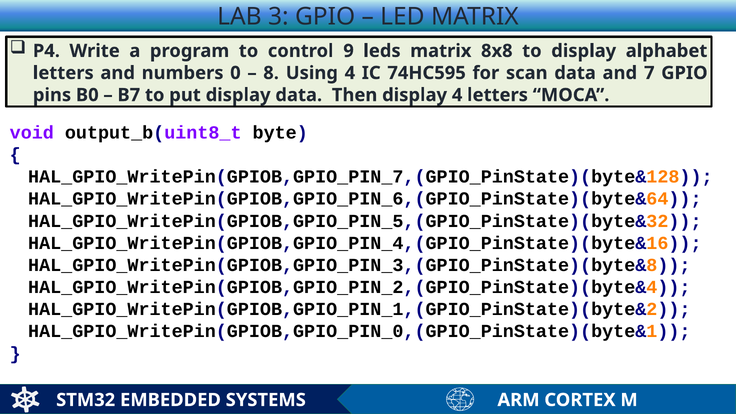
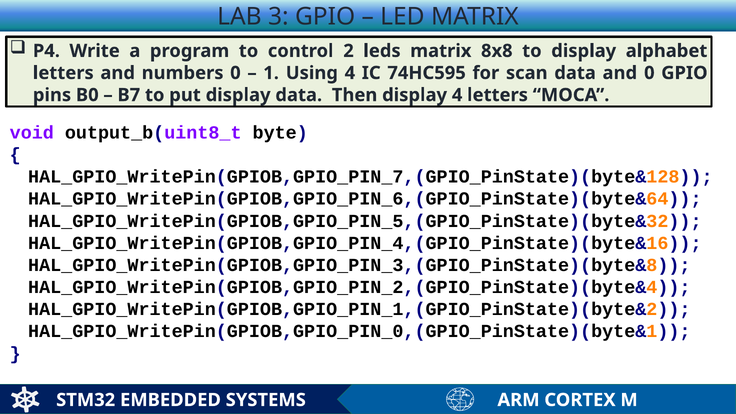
9: 9 -> 2
8: 8 -> 1
and 7: 7 -> 0
